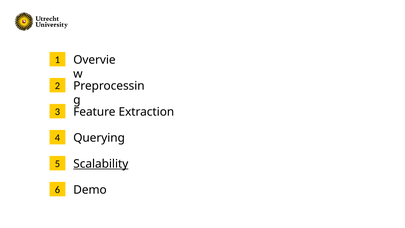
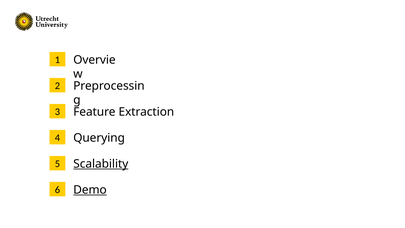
Demo underline: none -> present
